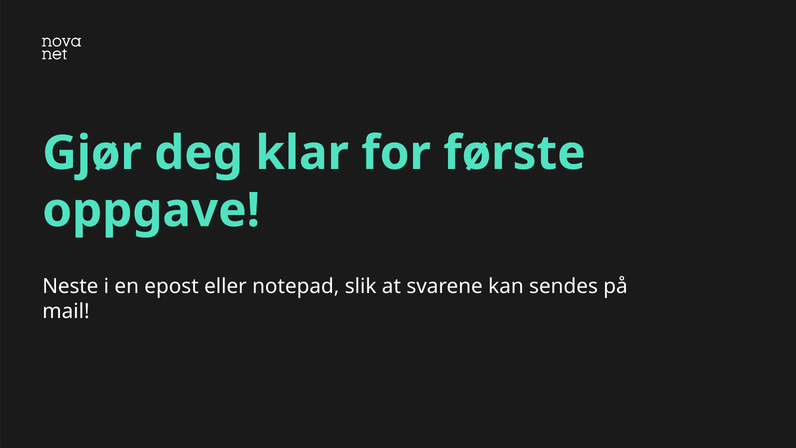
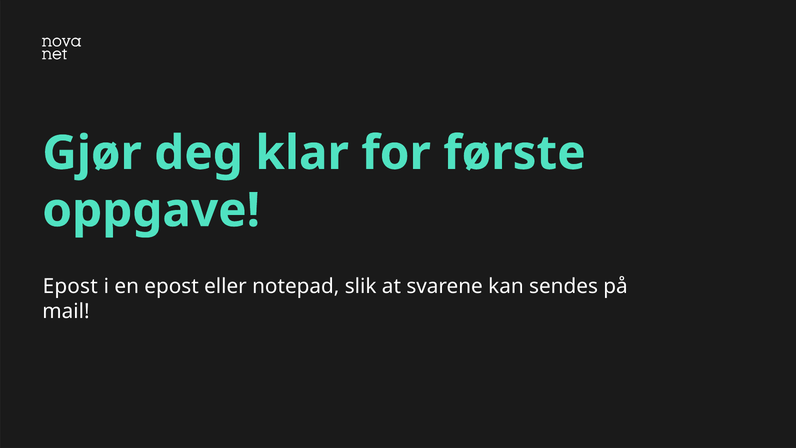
Neste at (70, 286): Neste -> Epost
